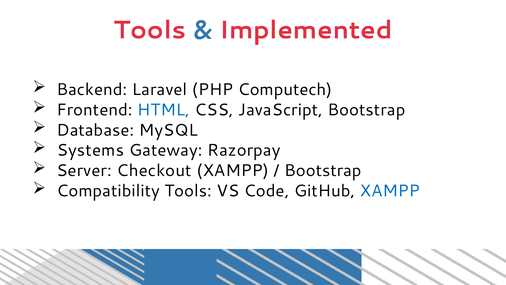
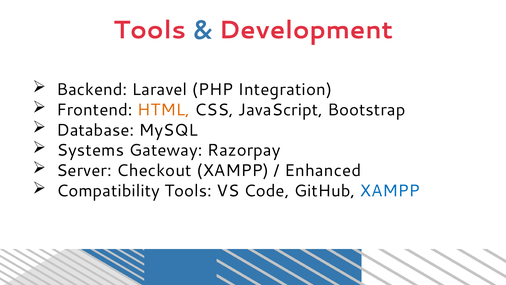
Implemented: Implemented -> Development
Computech: Computech -> Integration
HTML colour: blue -> orange
Bootstrap at (323, 170): Bootstrap -> Enhanced
